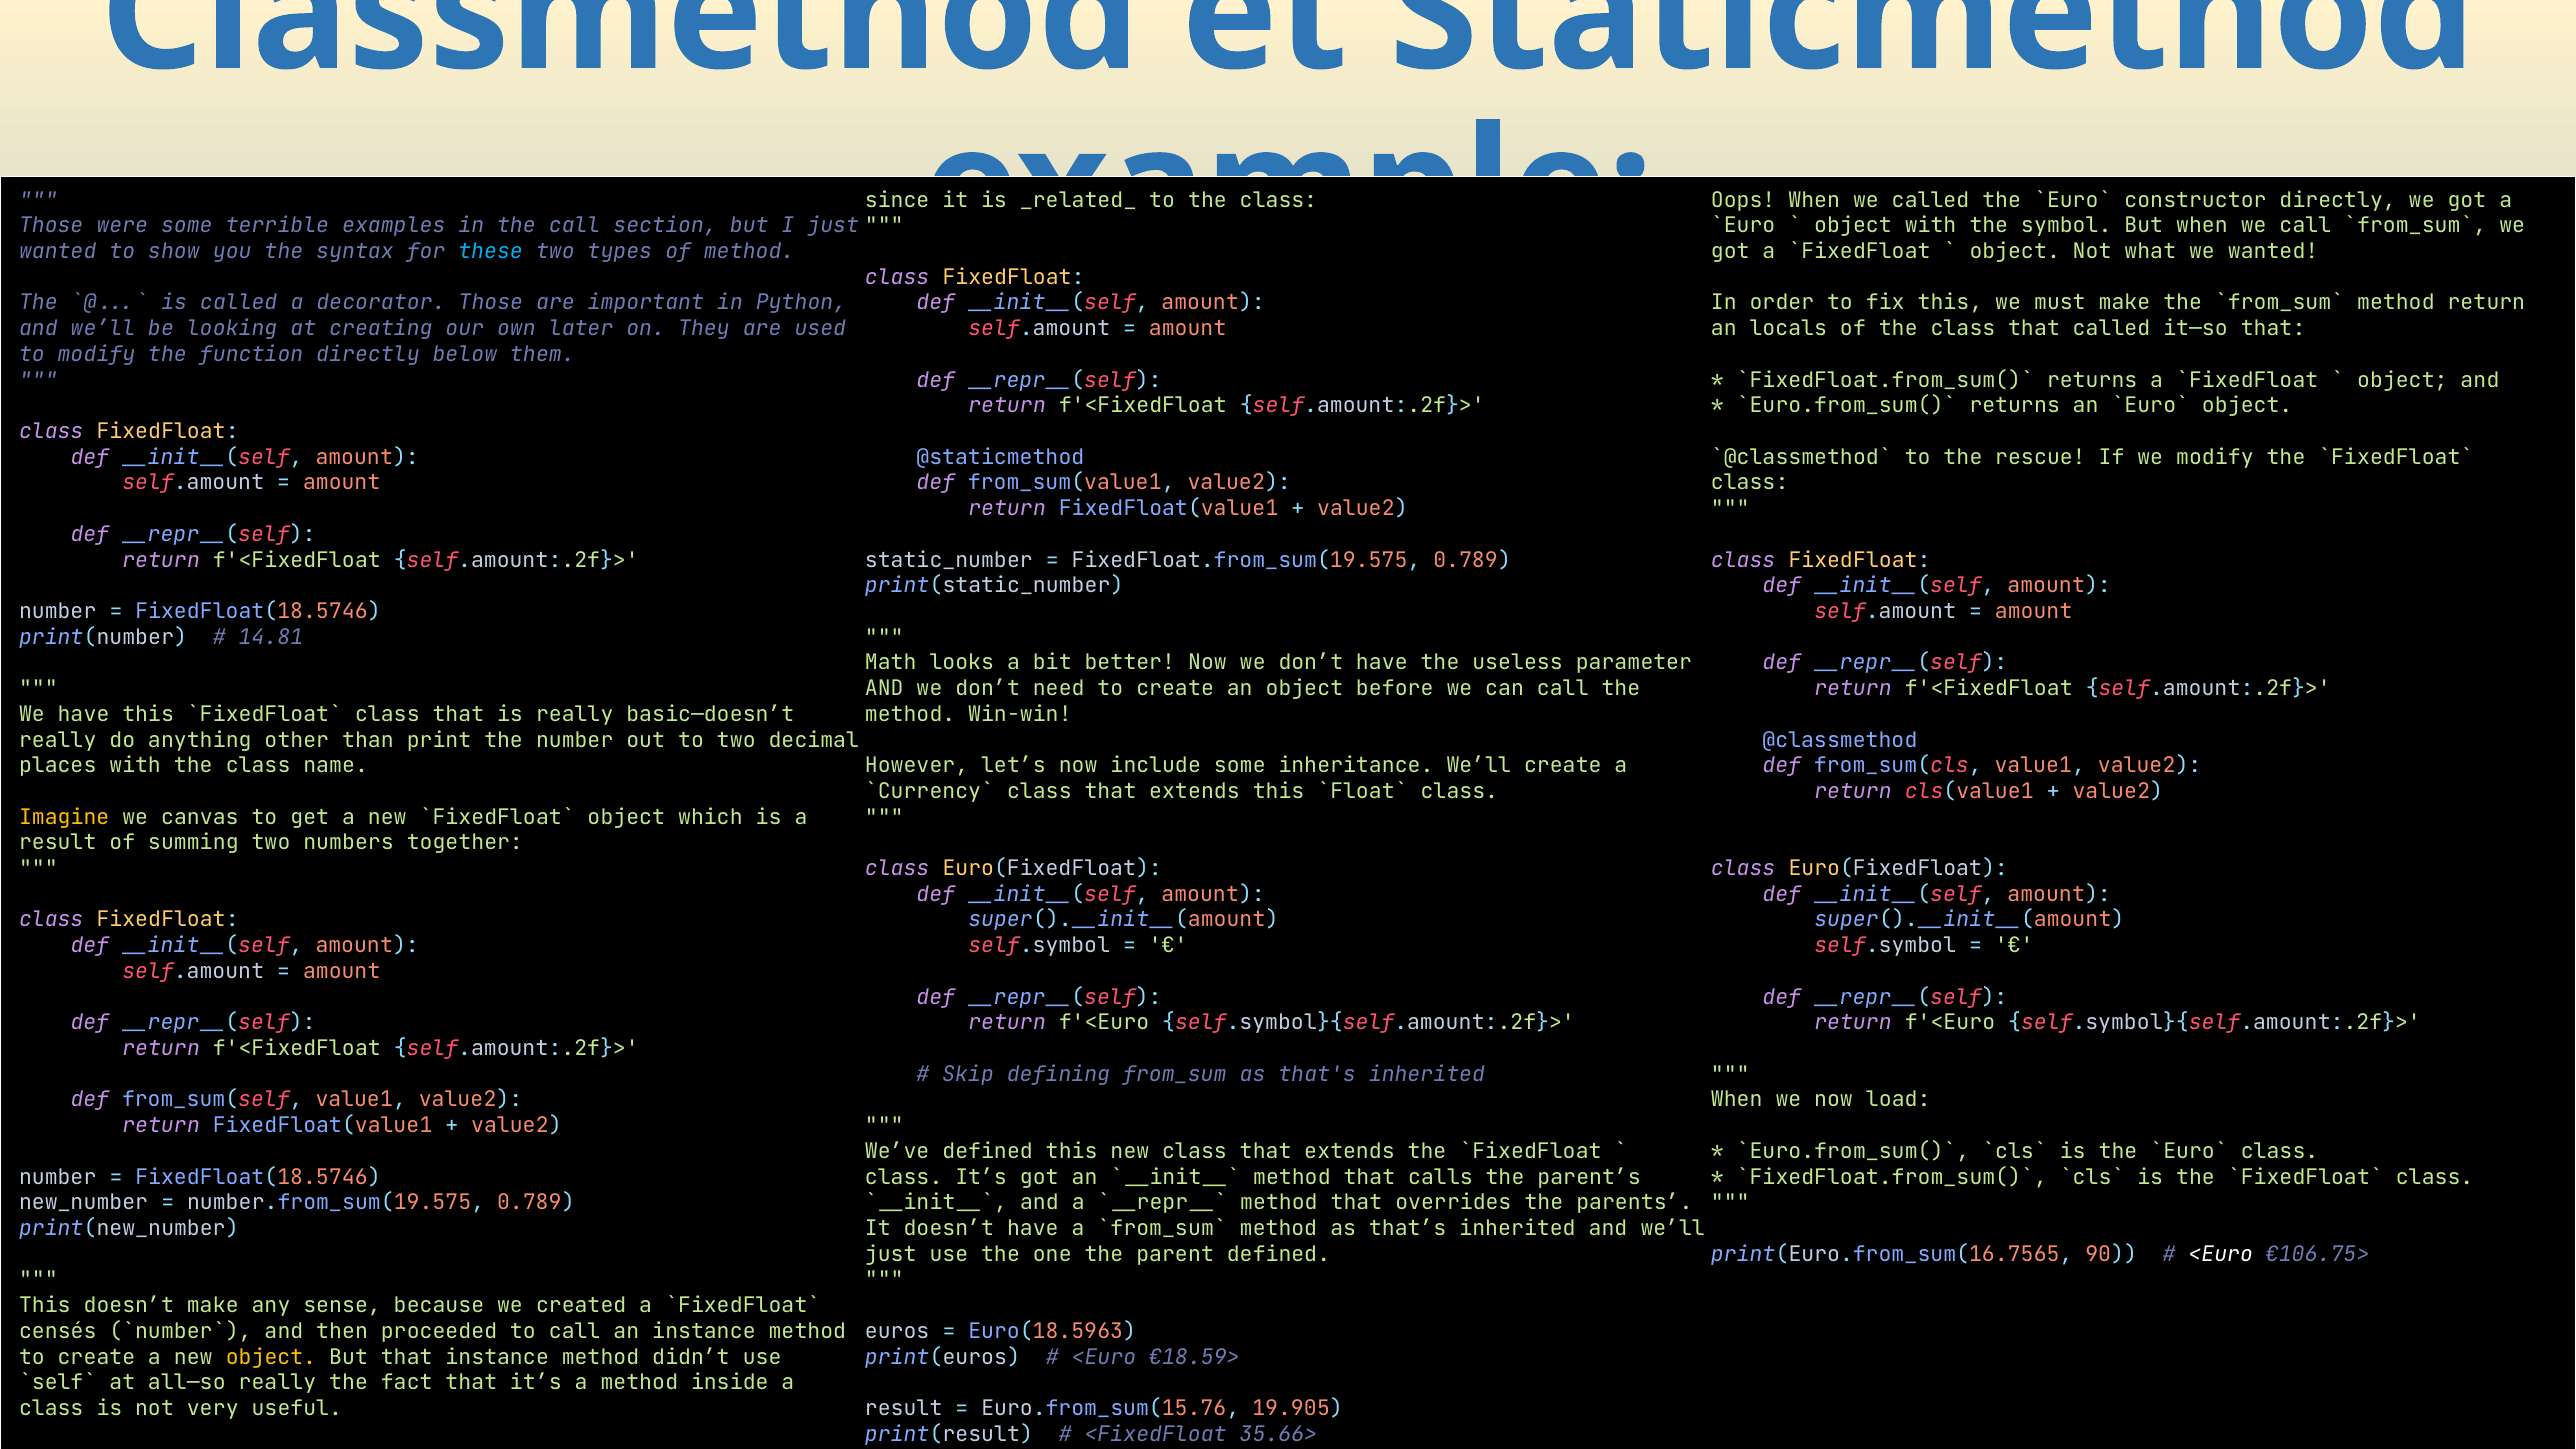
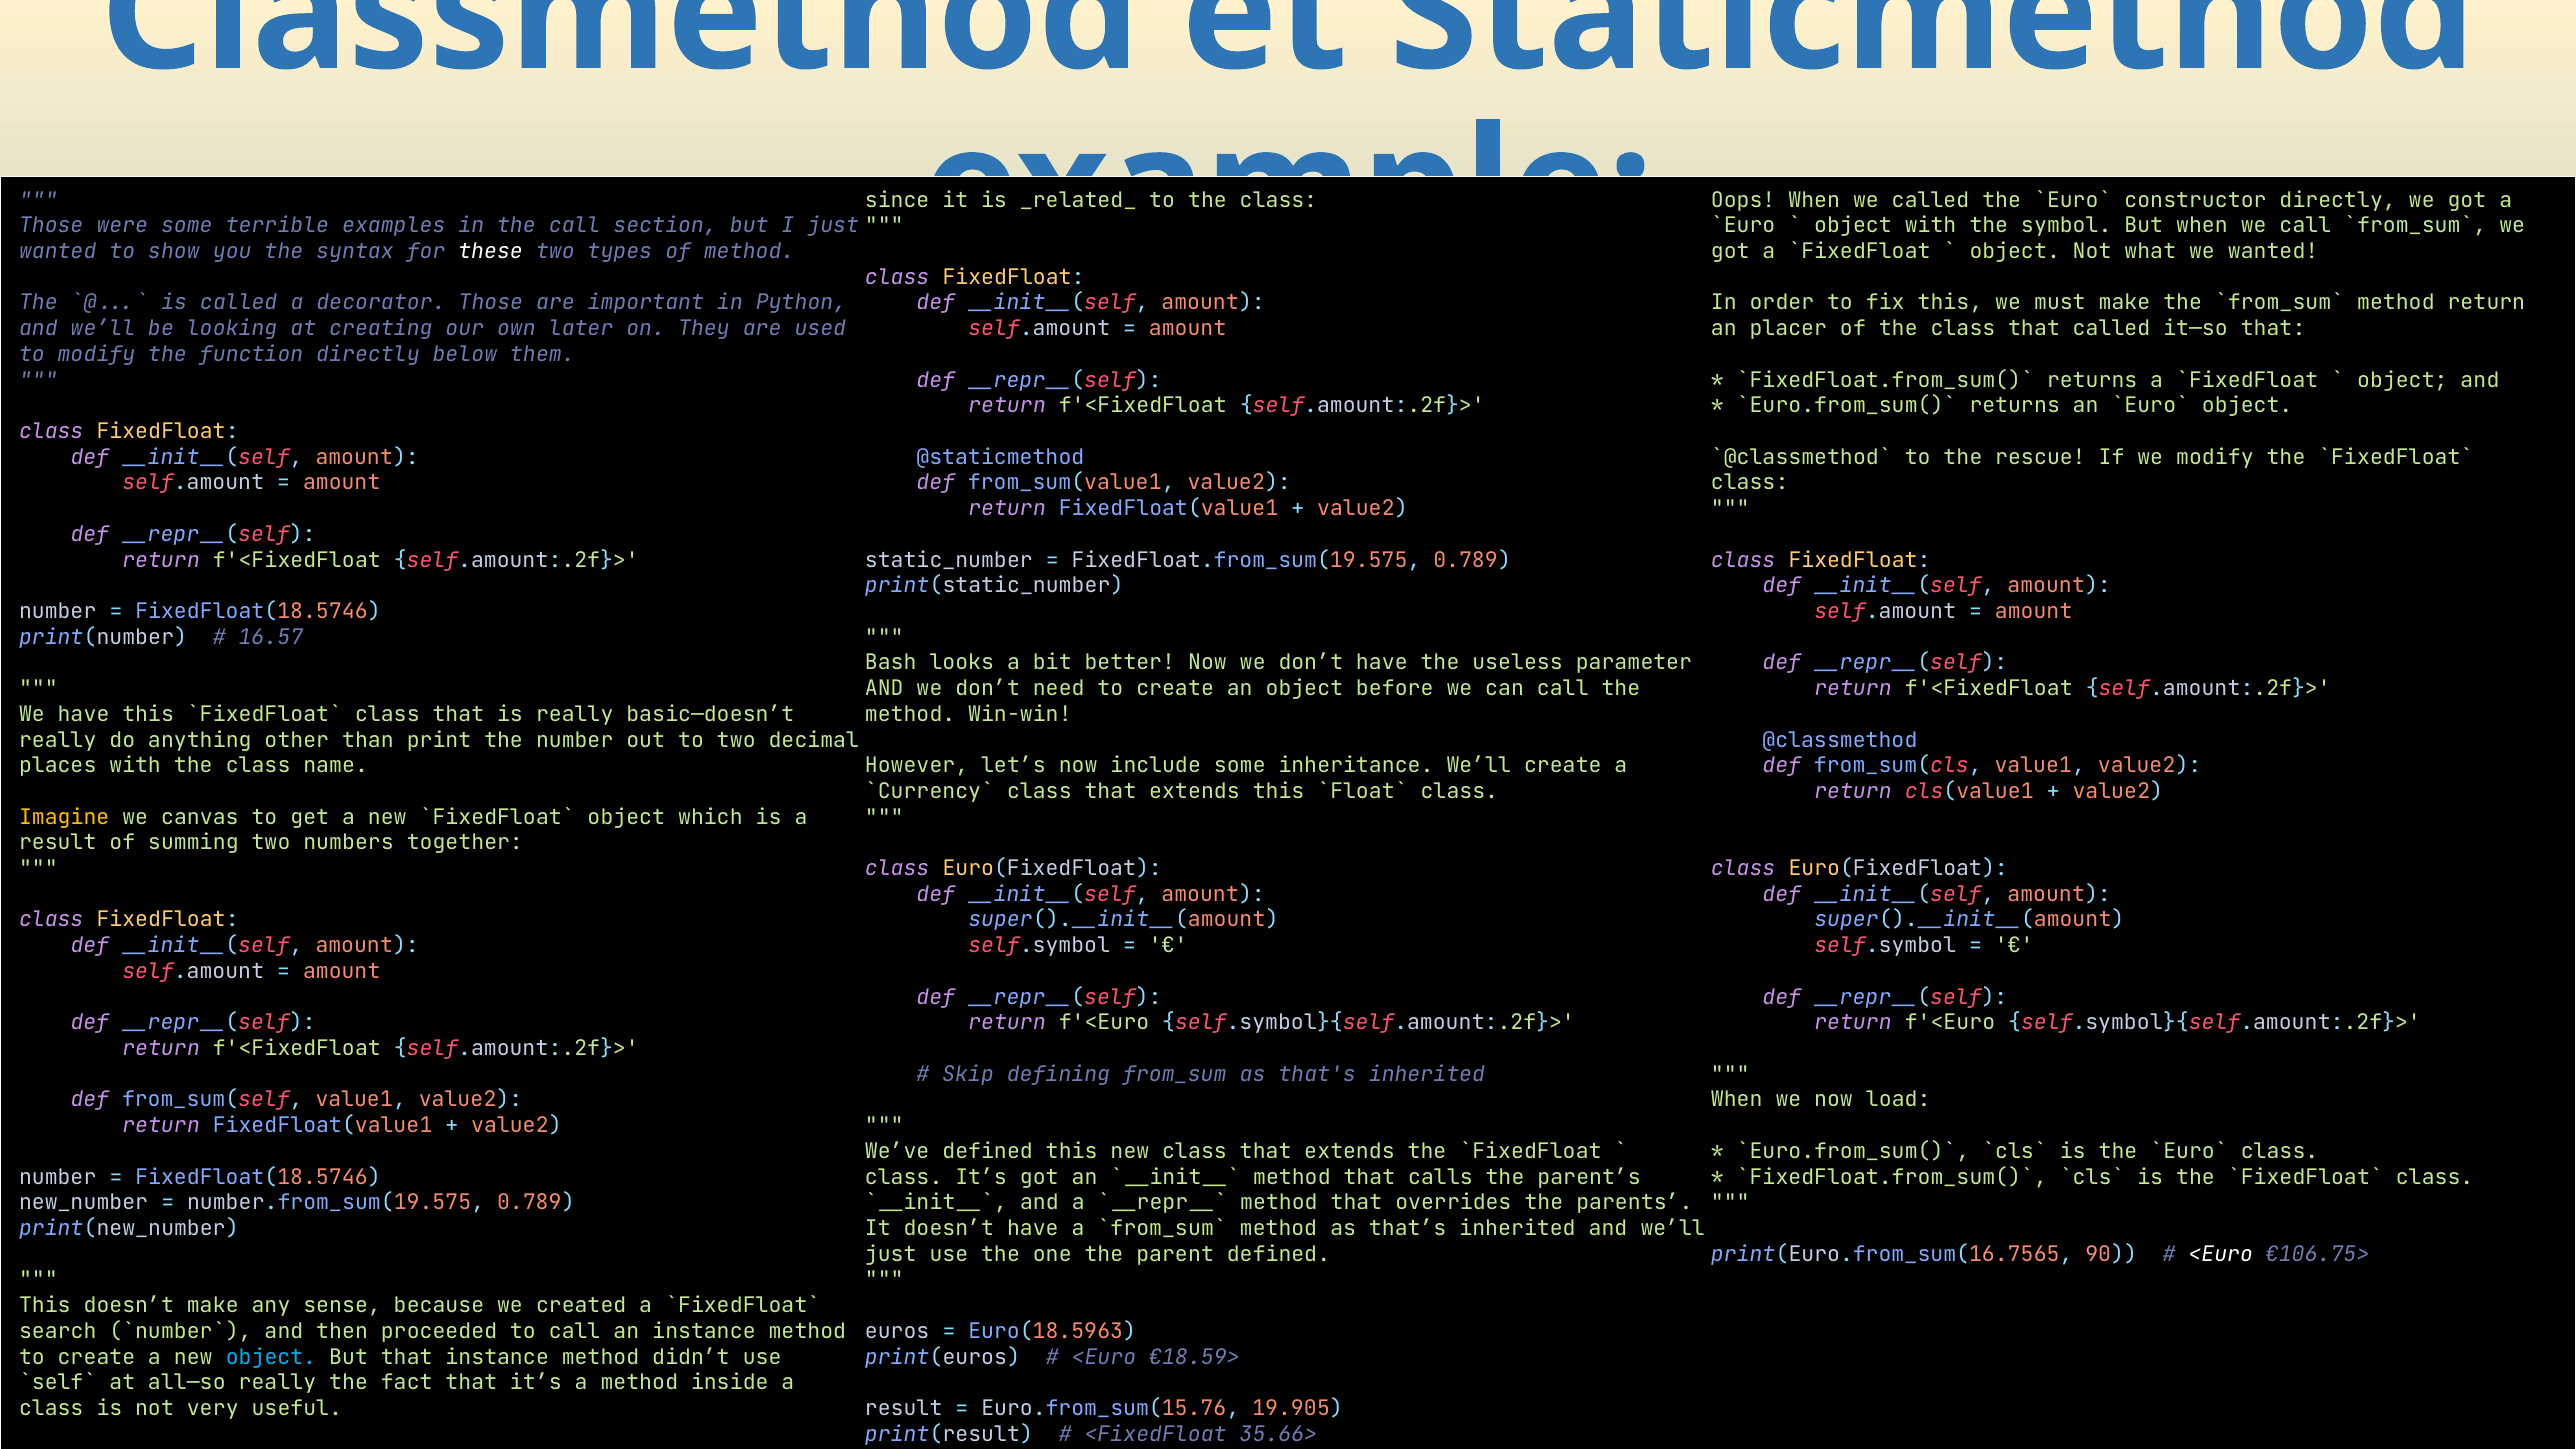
these colour: light blue -> white
locals: locals -> placer
14.81: 14.81 -> 16.57
Math: Math -> Bash
censés: censés -> search
object at (271, 1357) colour: yellow -> light blue
